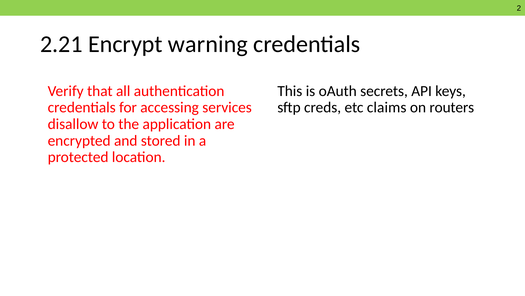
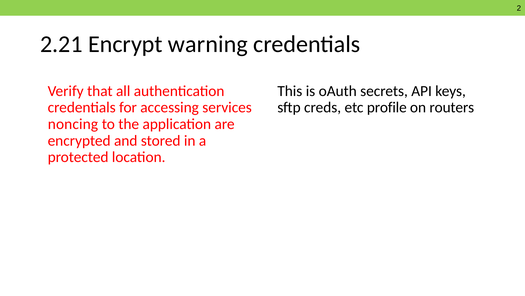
claims: claims -> profile
disallow: disallow -> noncing
